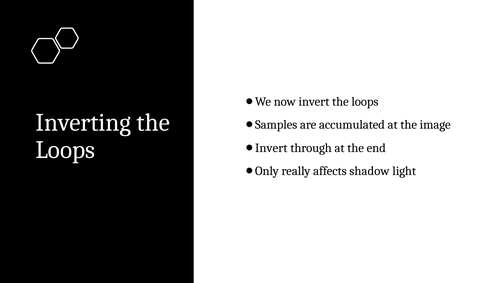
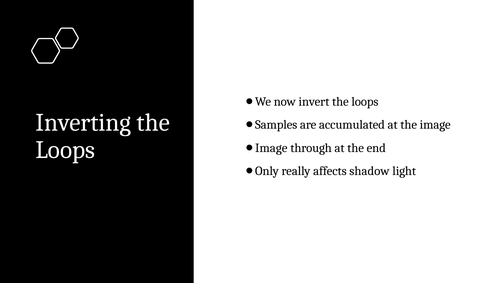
Invert at (271, 148): Invert -> Image
